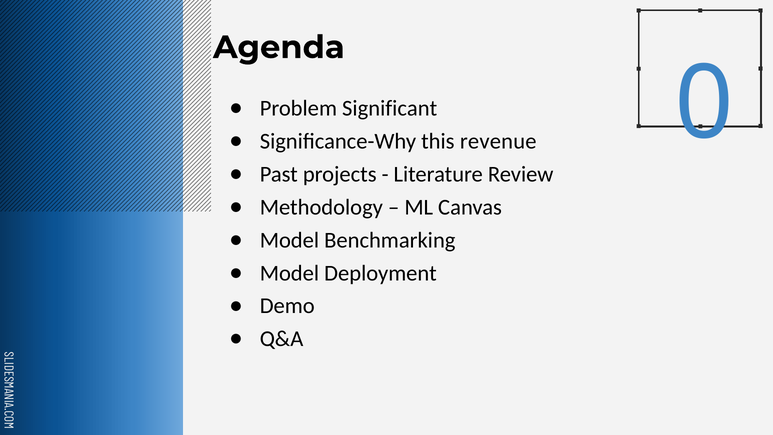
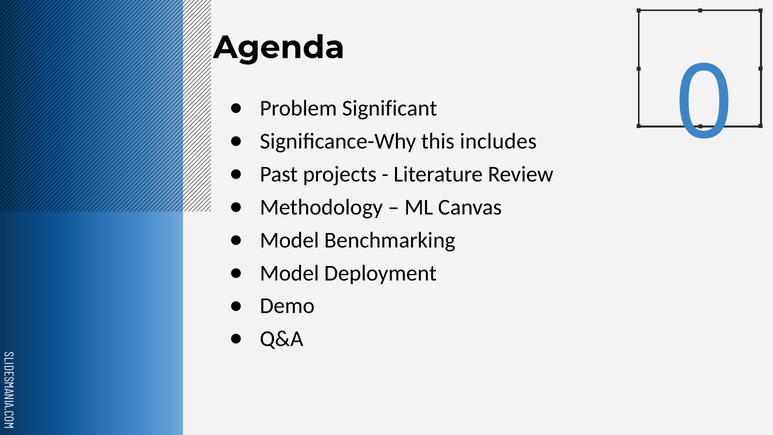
revenue: revenue -> includes
